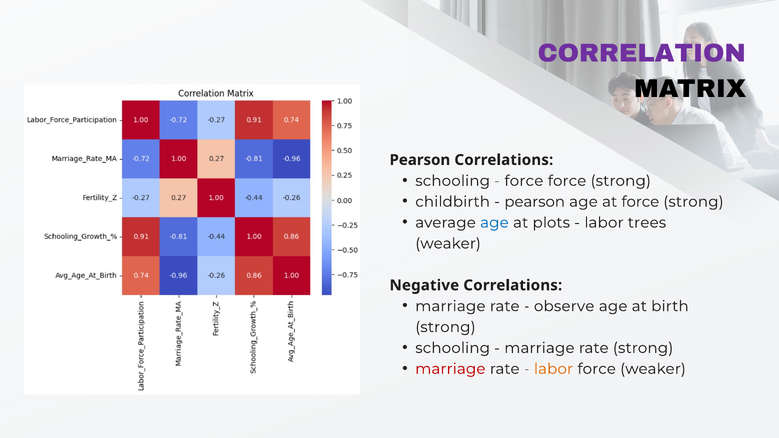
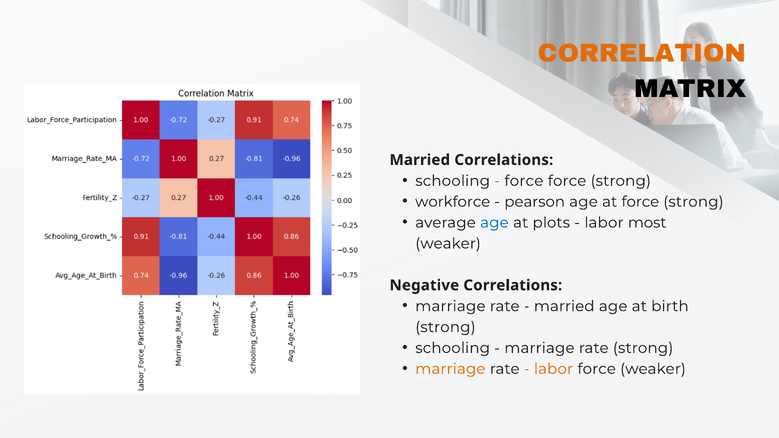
CORRELATION colour: purple -> orange
Pearson at (420, 160): Pearson -> Married
childbirth: childbirth -> workforce
trees: trees -> most
observe at (564, 306): observe -> married
marriage at (450, 369) colour: red -> orange
